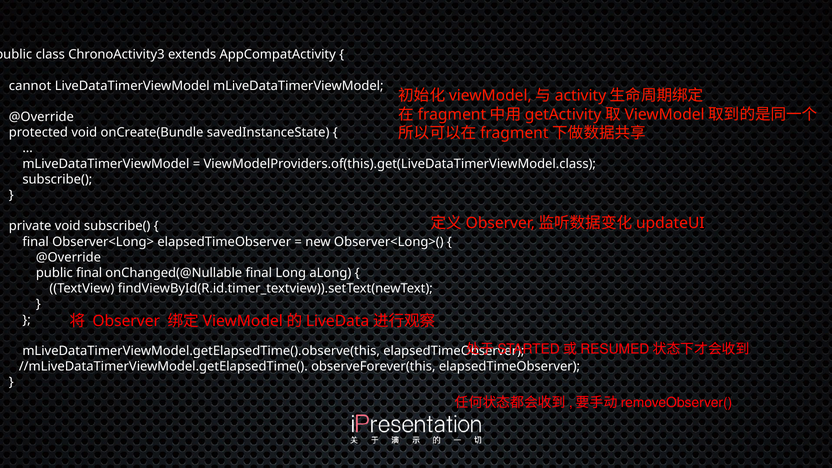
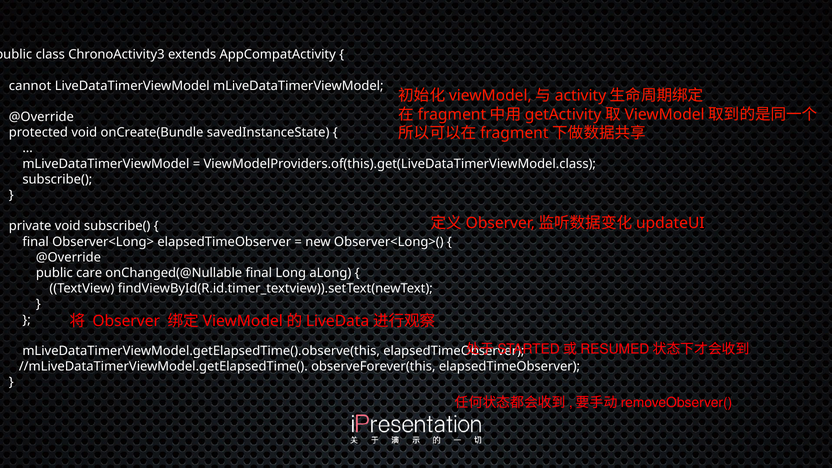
public final: final -> care
